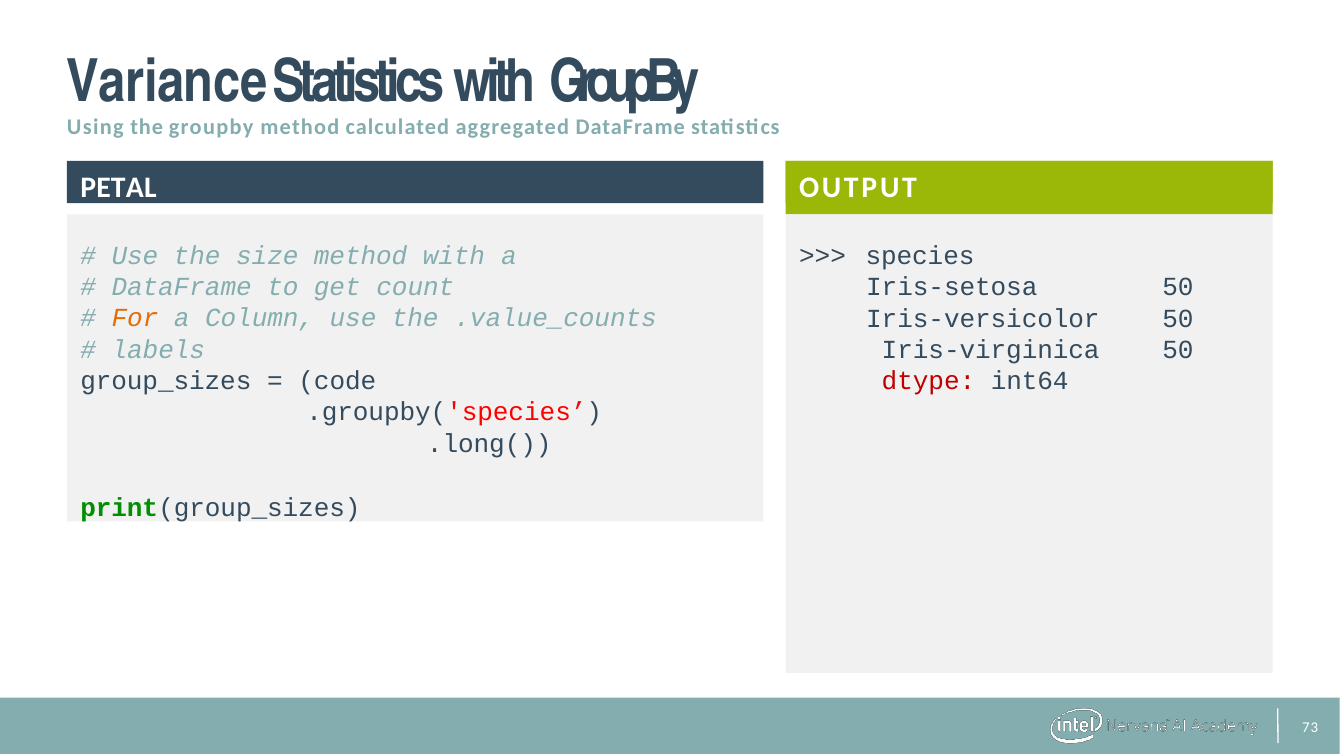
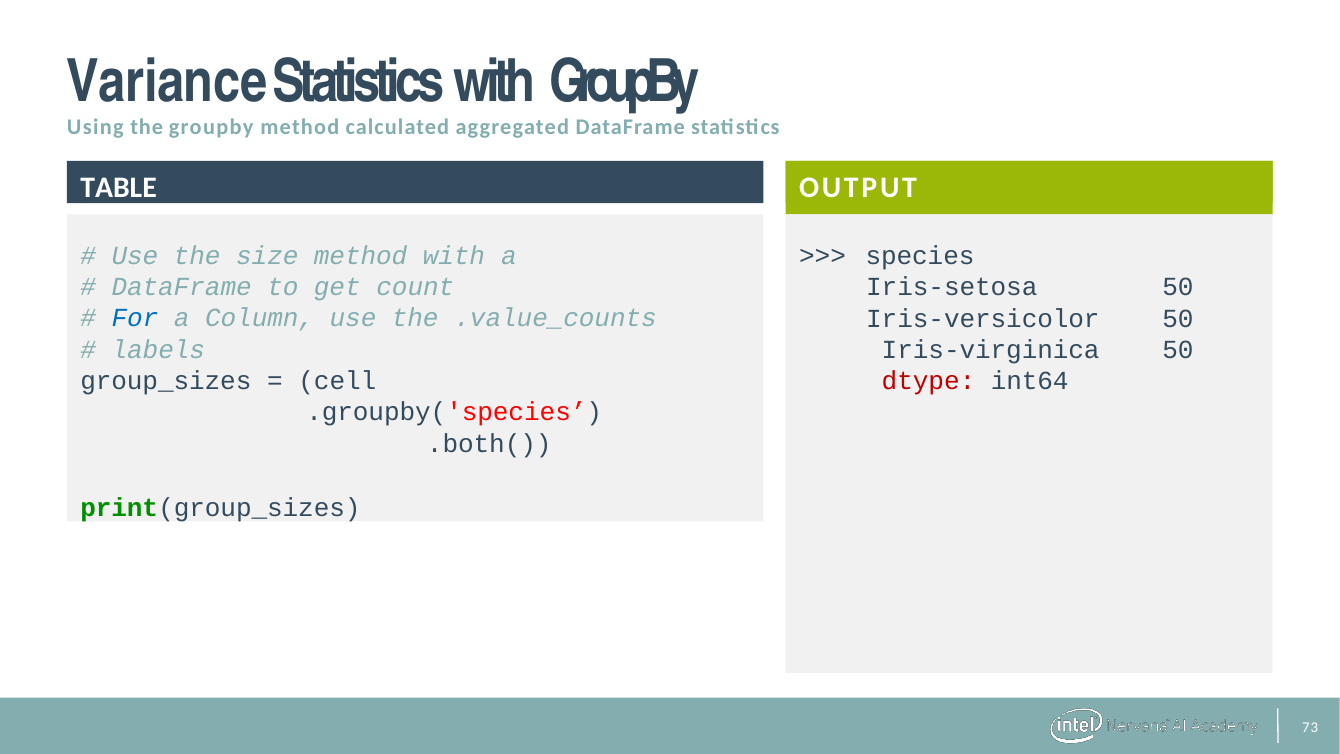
PETAL: PETAL -> TABLE
For colour: orange -> blue
code: code -> cell
.long(: .long( -> .both(
